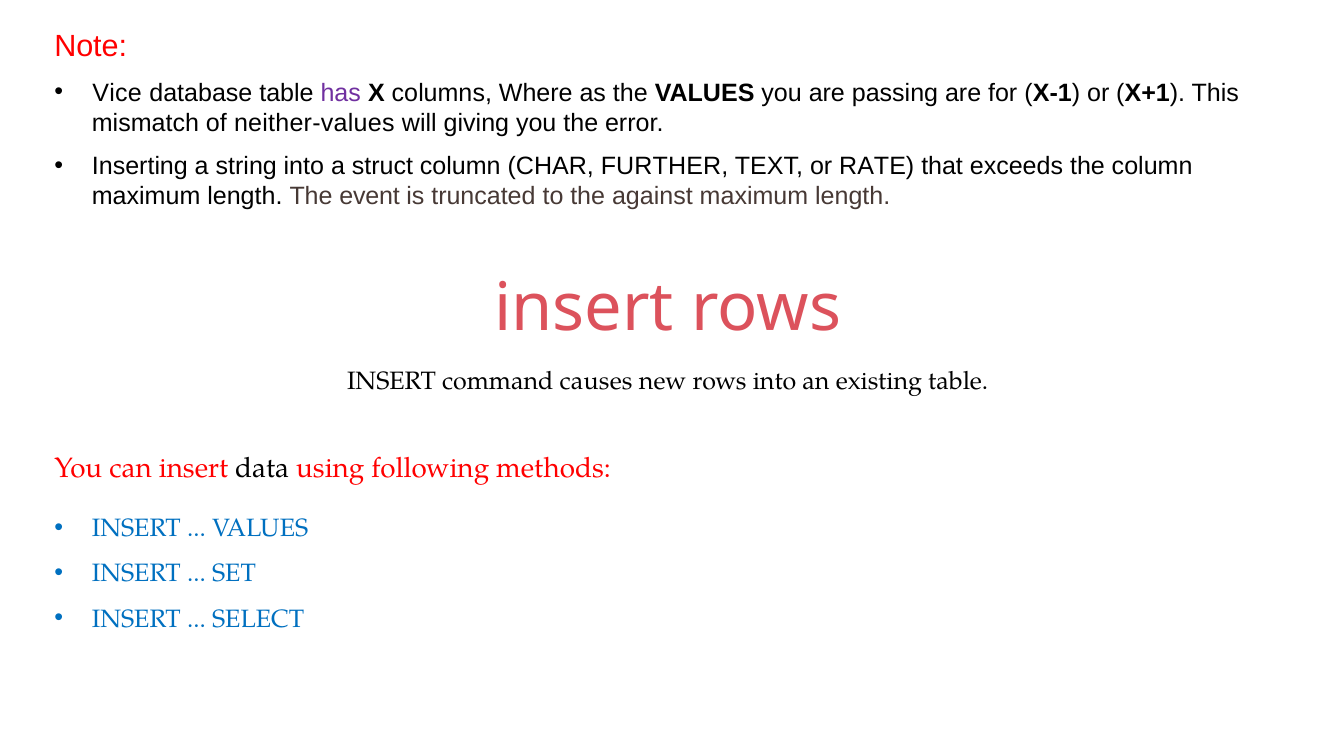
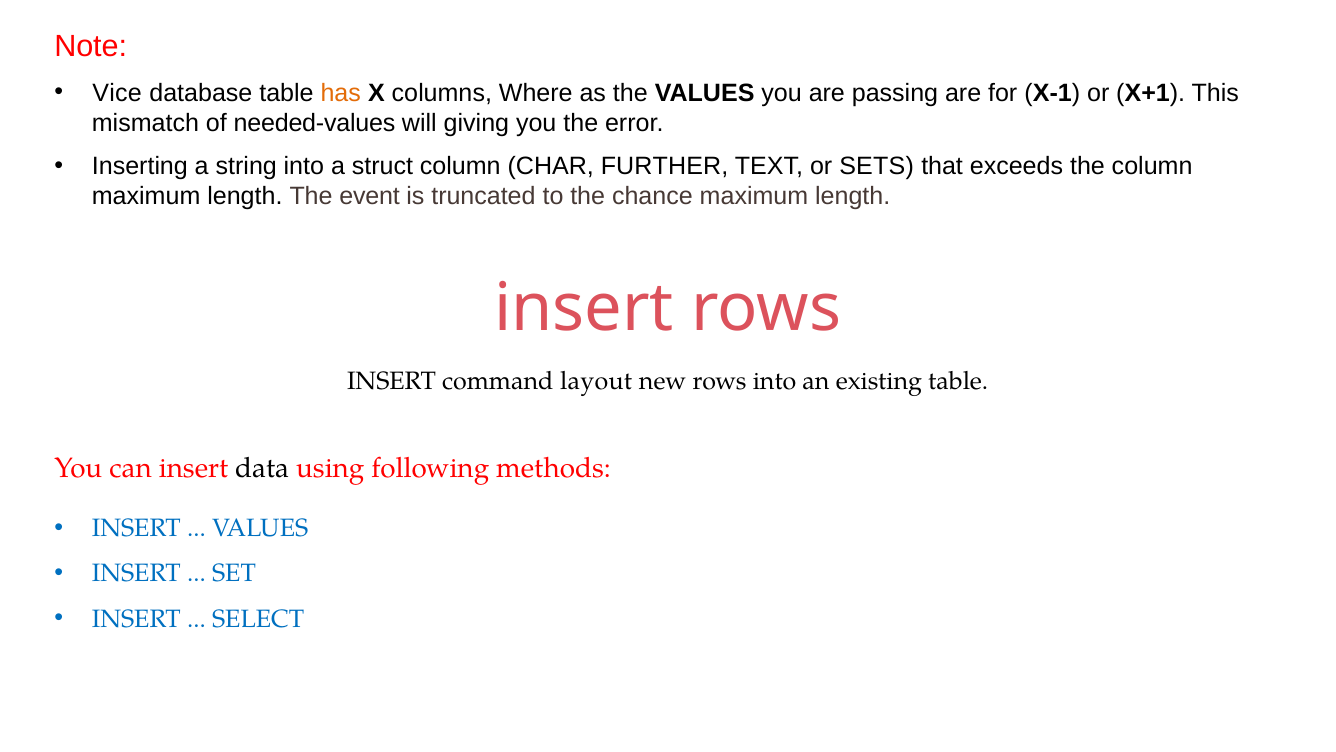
has colour: purple -> orange
neither-values: neither-values -> needed-values
RATE: RATE -> SETS
against: against -> chance
causes: causes -> layout
